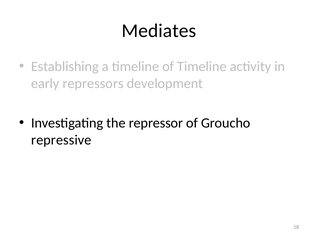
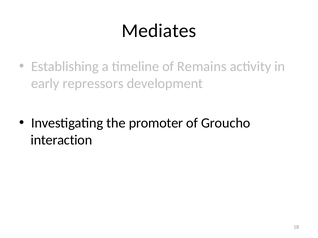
of Timeline: Timeline -> Remains
repressor: repressor -> promoter
repressive: repressive -> interaction
